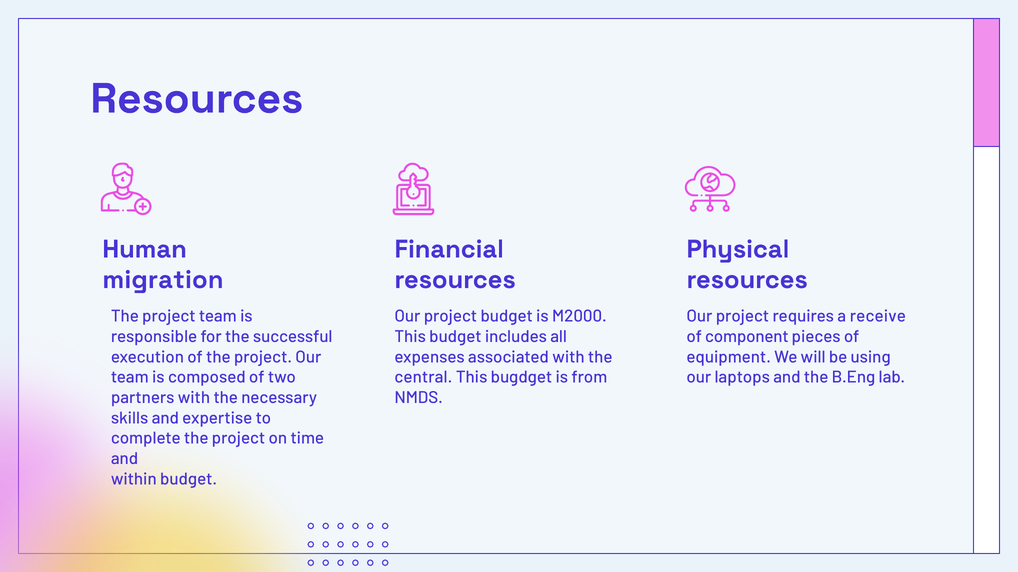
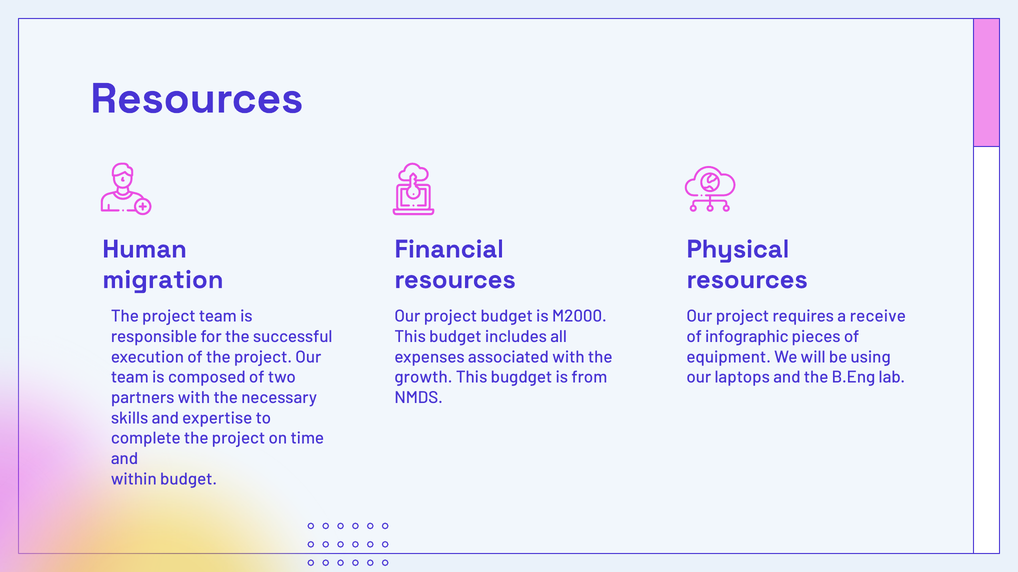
component: component -> infographic
central: central -> growth
